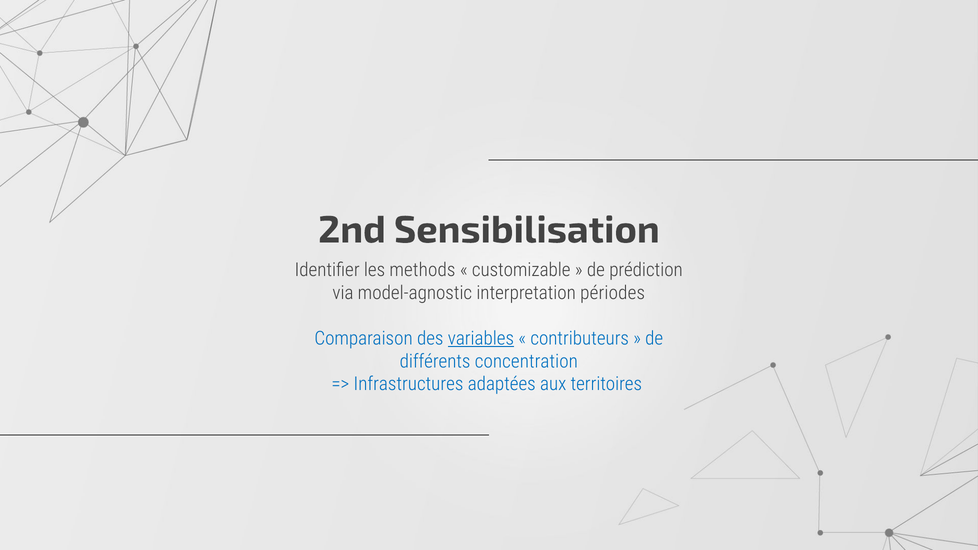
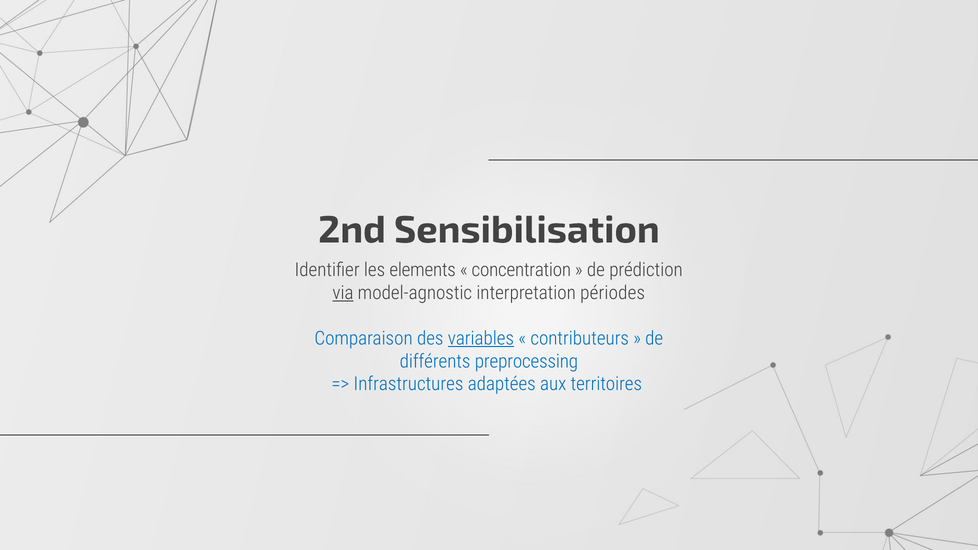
methods: methods -> elements
customizable: customizable -> concentration
via underline: none -> present
concentration: concentration -> preprocessing
